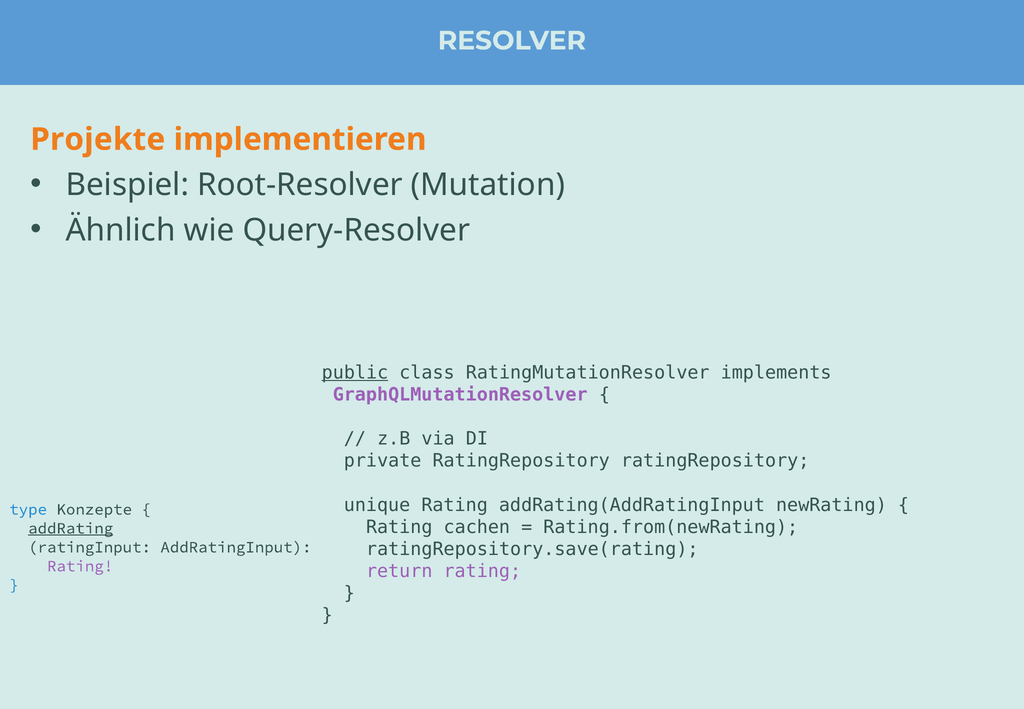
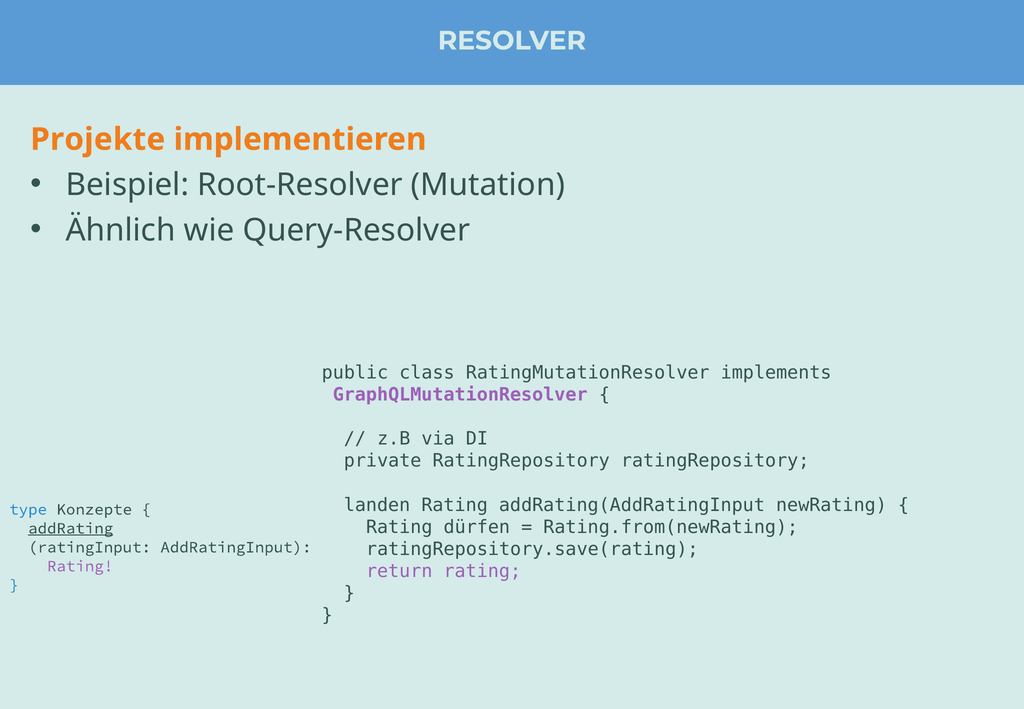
public underline: present -> none
unique: unique -> landen
cachen: cachen -> dürfen
